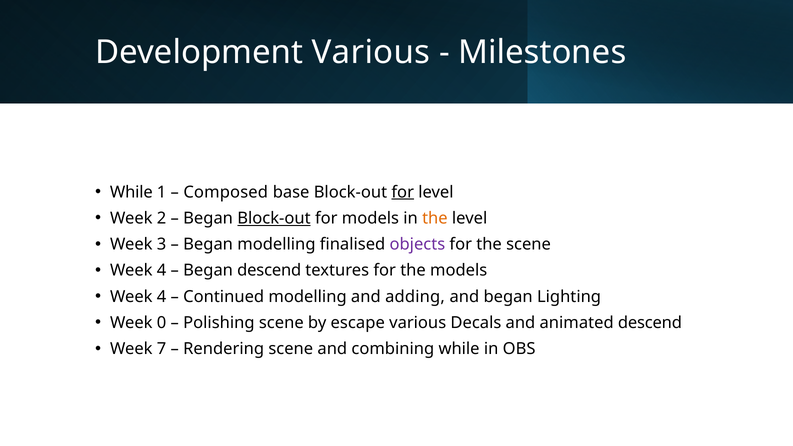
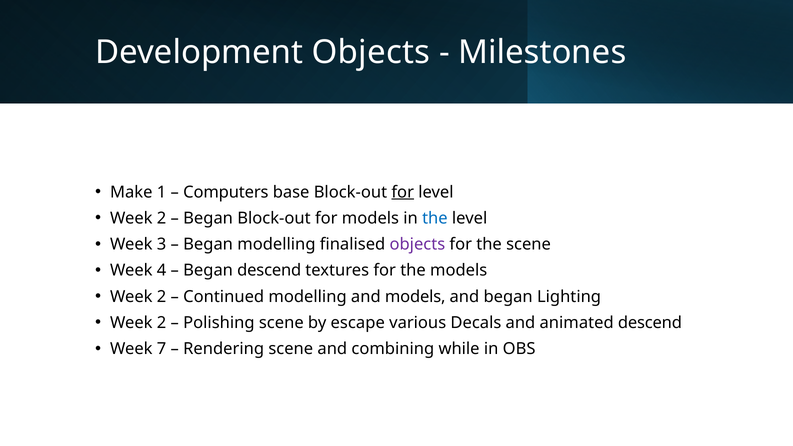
Development Various: Various -> Objects
While at (131, 192): While -> Make
Composed: Composed -> Computers
Block-out at (274, 218) underline: present -> none
the at (435, 218) colour: orange -> blue
4 at (162, 297): 4 -> 2
and adding: adding -> models
0 at (162, 323): 0 -> 2
